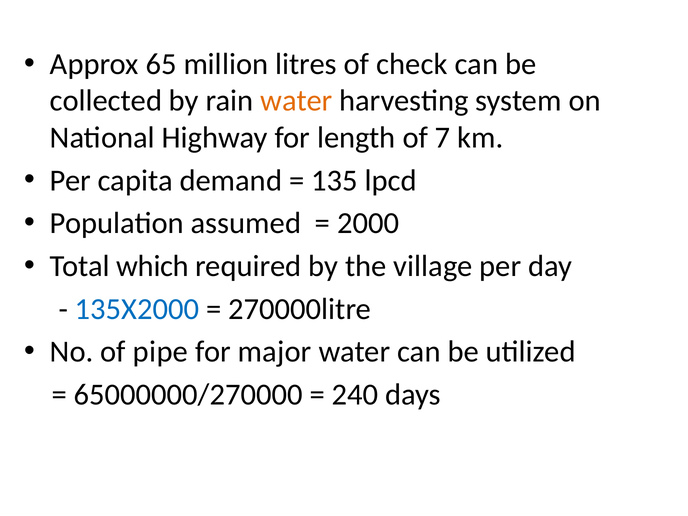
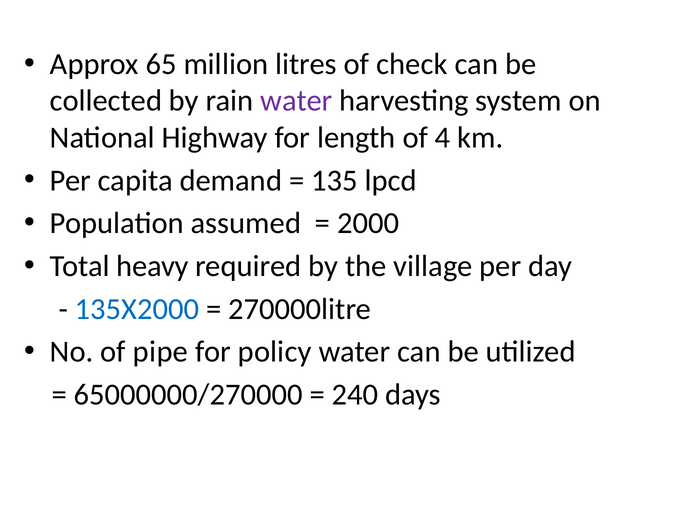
water at (296, 101) colour: orange -> purple
7: 7 -> 4
which: which -> heavy
major: major -> policy
